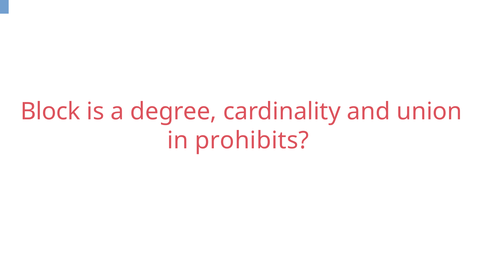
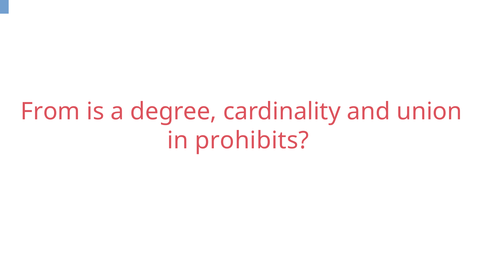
Block: Block -> From
